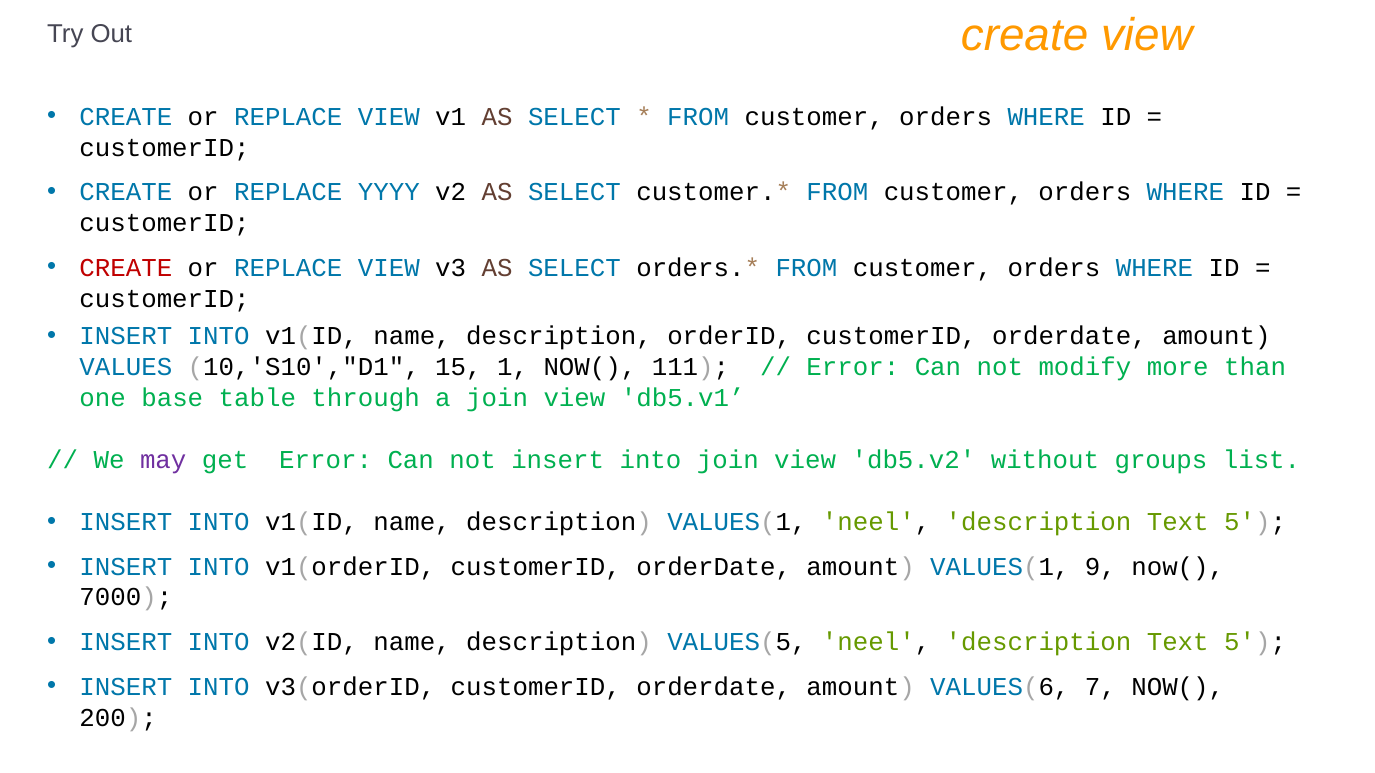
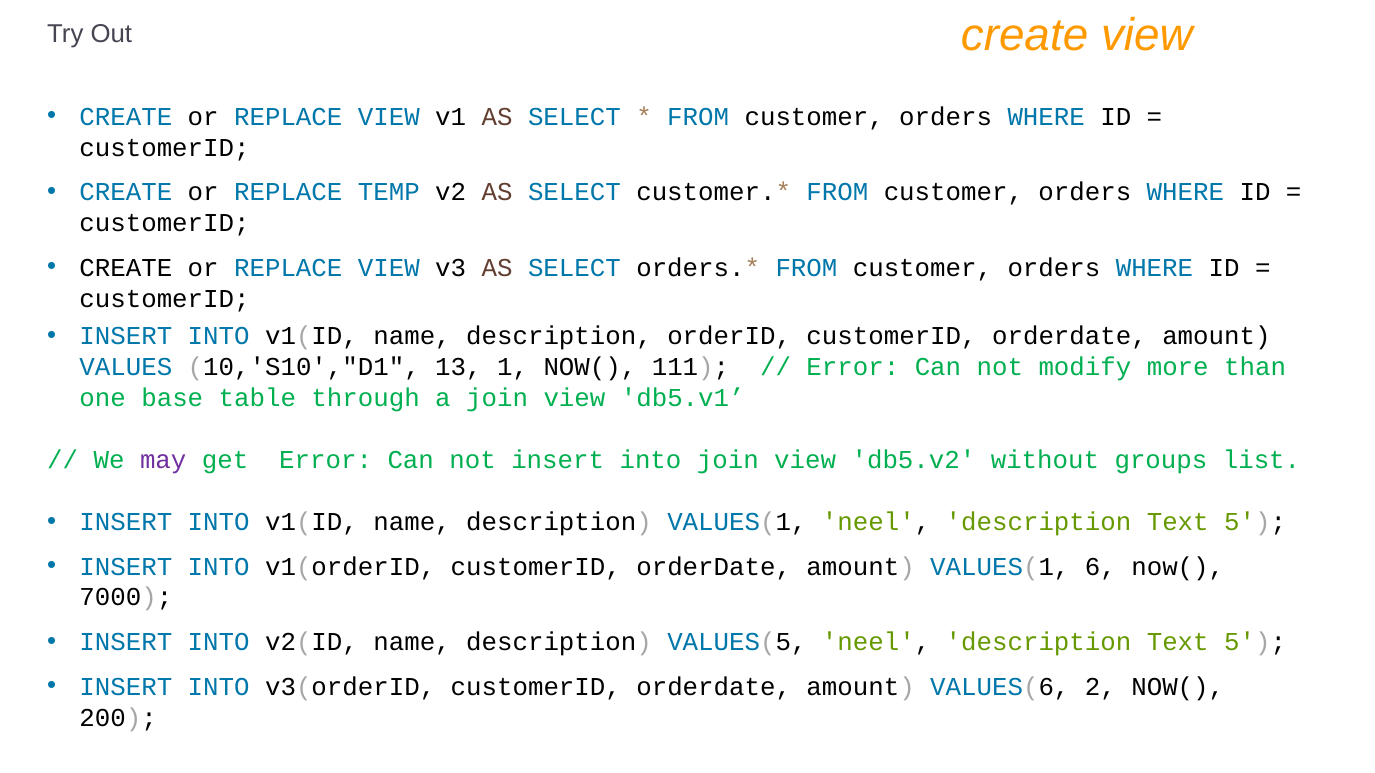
YYYY: YYYY -> TEMP
CREATE at (126, 268) colour: red -> black
15: 15 -> 13
9: 9 -> 6
7: 7 -> 2
